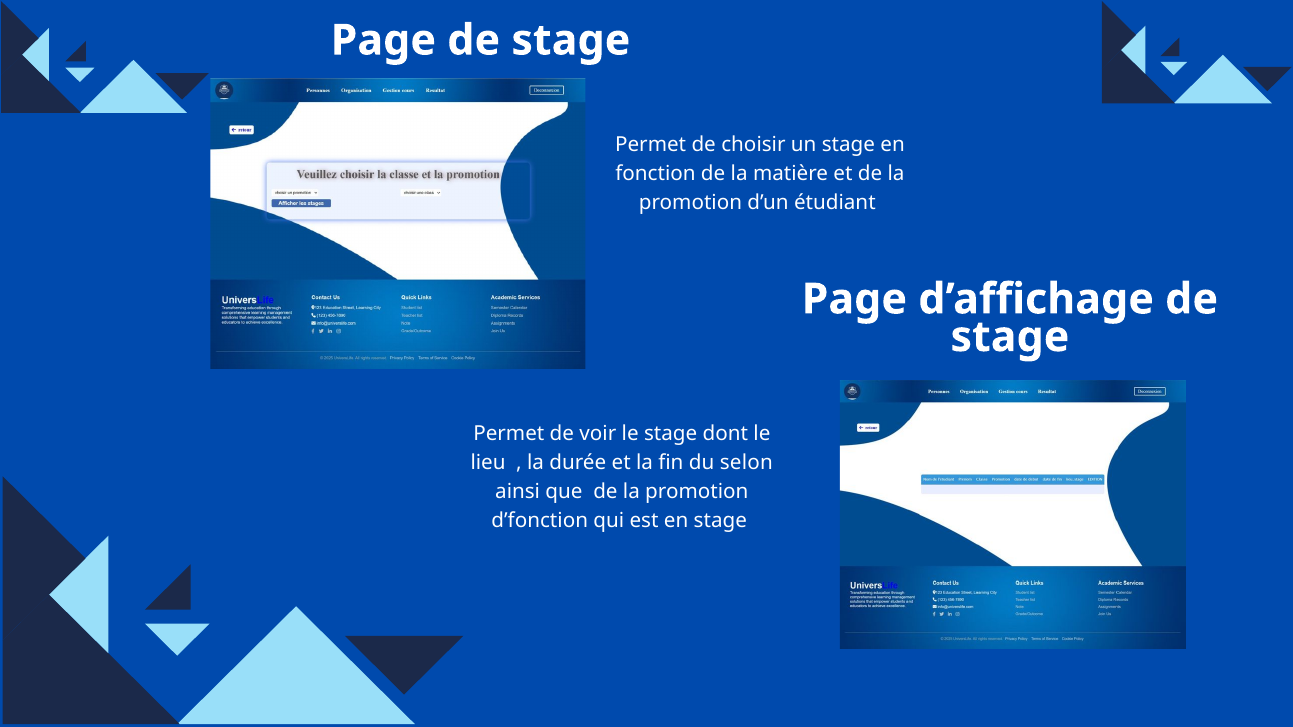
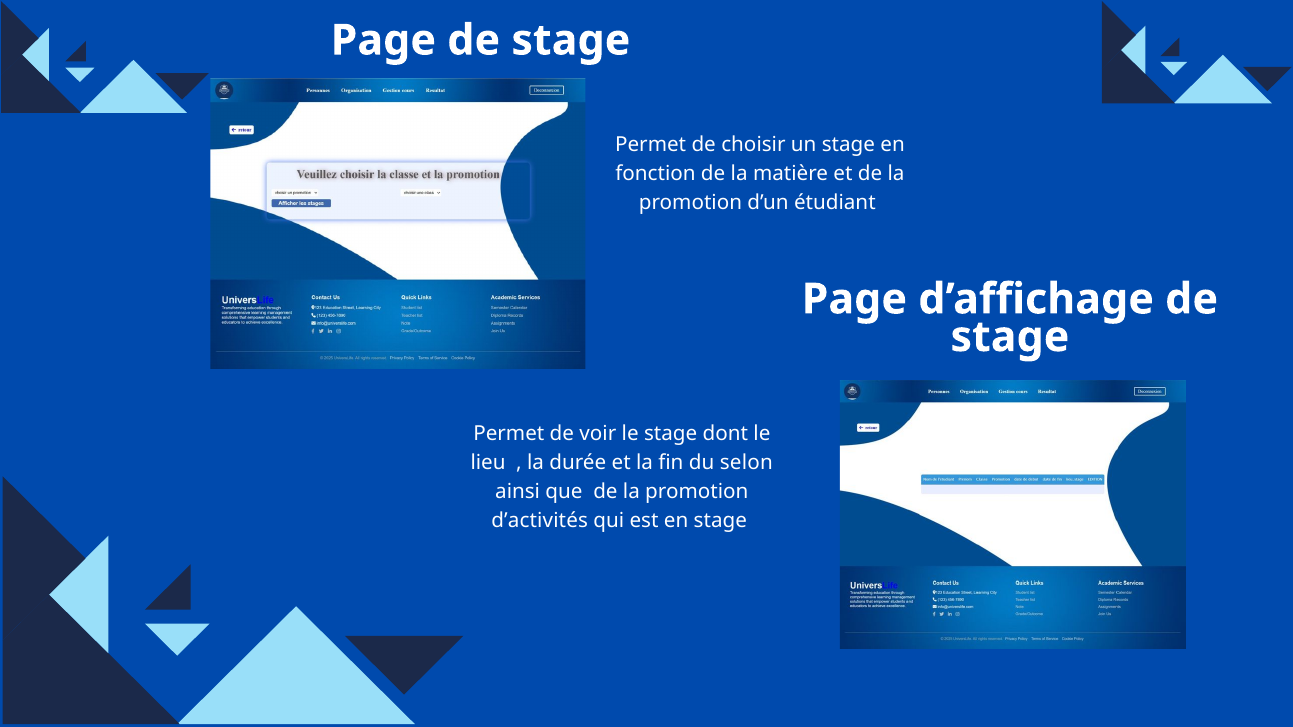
d’fonction: d’fonction -> d’activités
